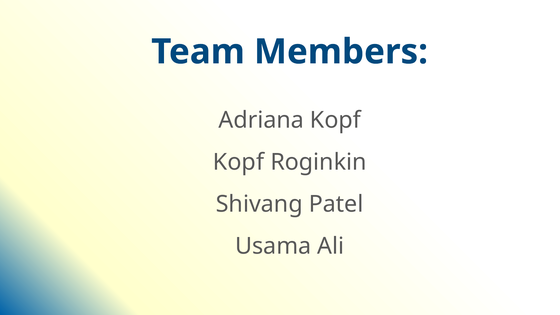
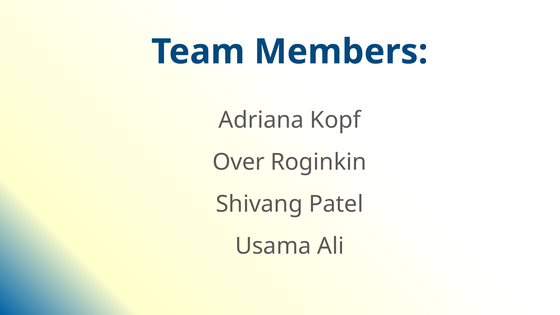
Kopf at (238, 162): Kopf -> Over
